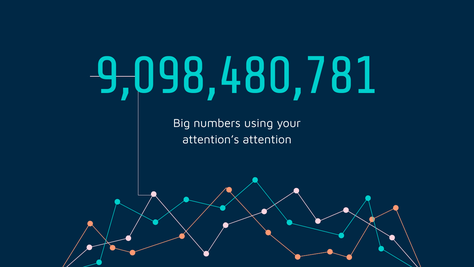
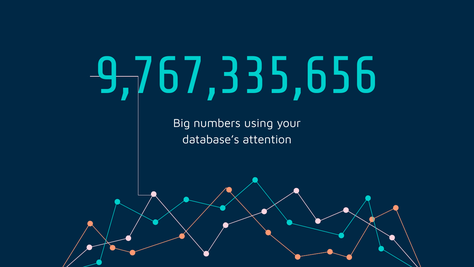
9,098,480,781: 9,098,480,781 -> 9,767,335,656
attention’s: attention’s -> database’s
